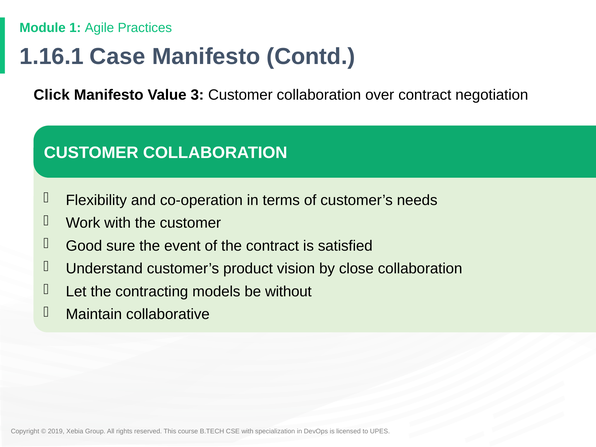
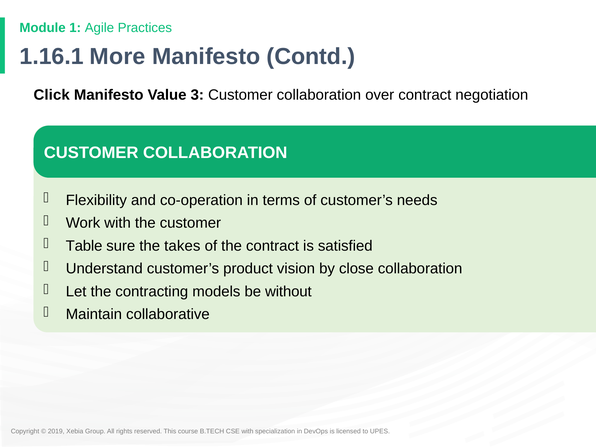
Case: Case -> More
Good: Good -> Table
event: event -> takes
